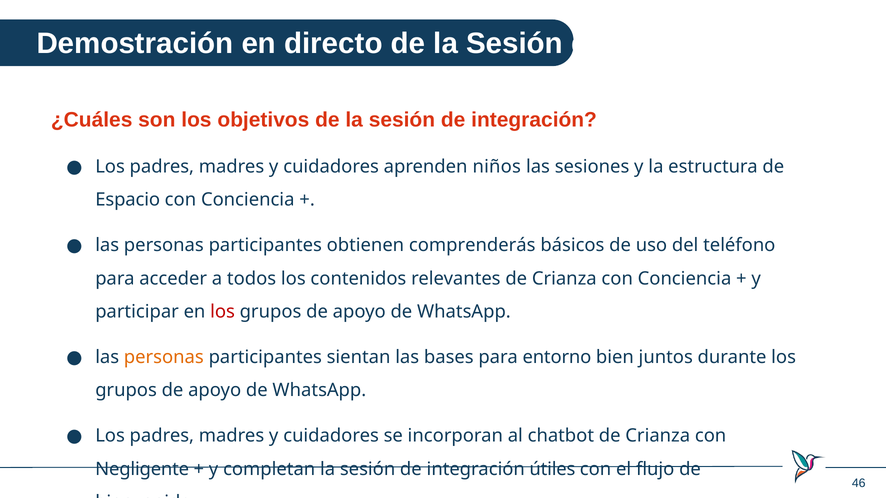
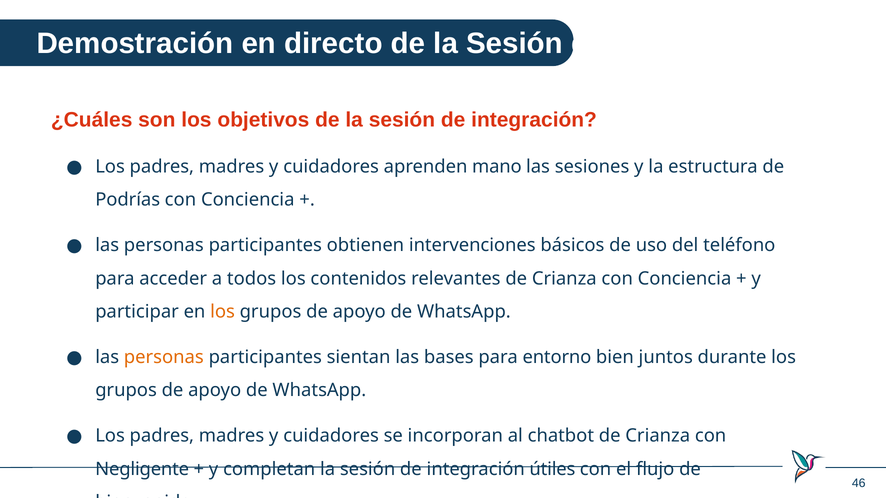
niños: niños -> mano
Espacio: Espacio -> Podrías
comprenderás: comprenderás -> intervenciones
los at (223, 312) colour: red -> orange
